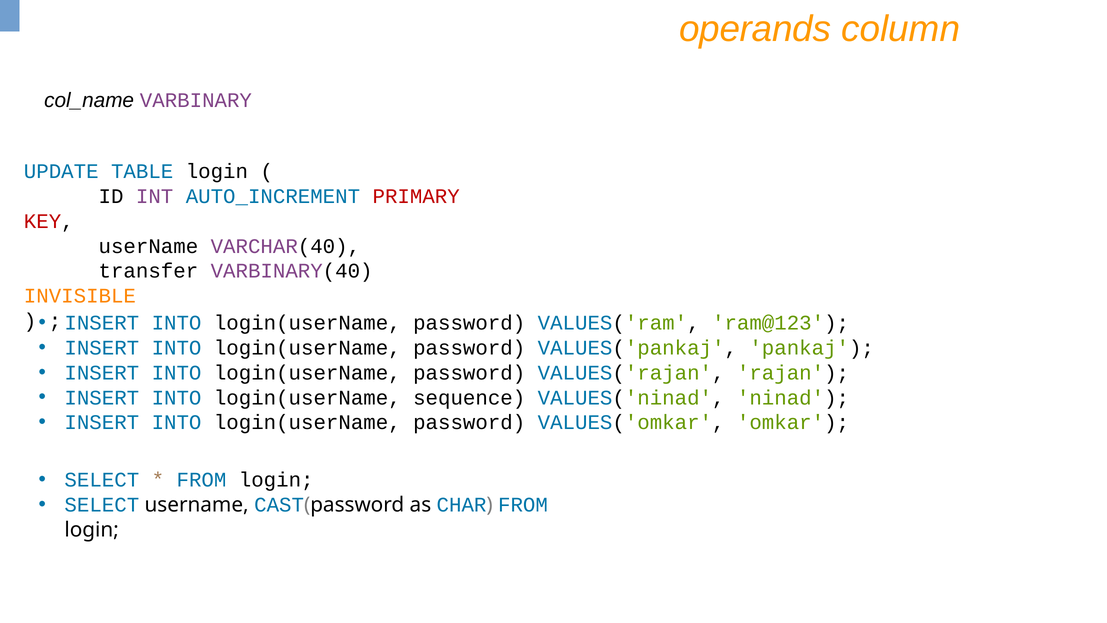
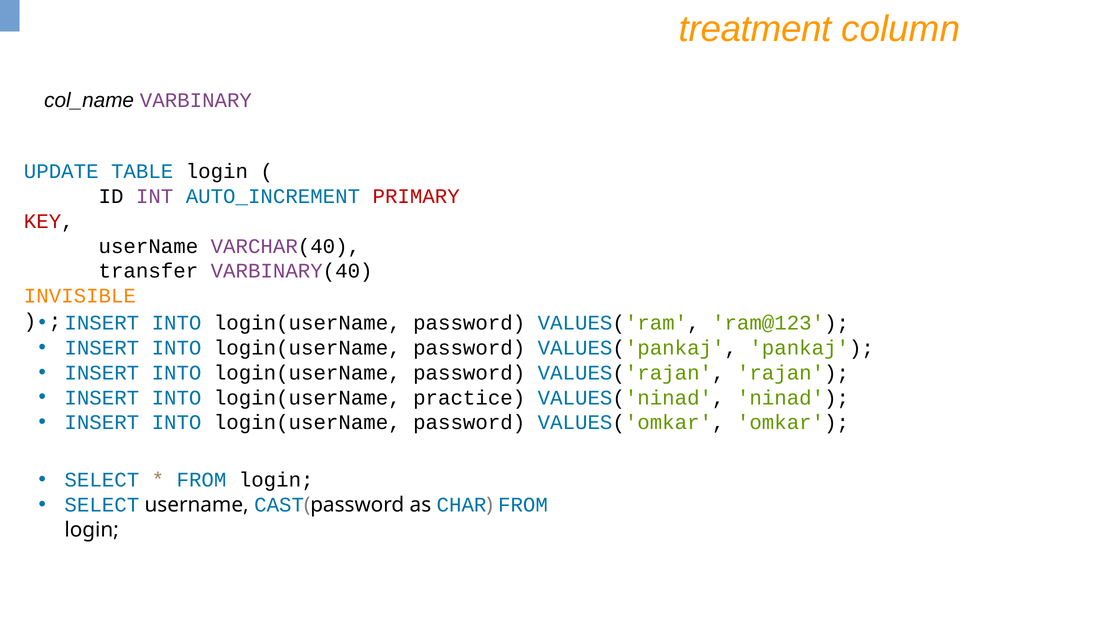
operands: operands -> treatment
sequence: sequence -> practice
